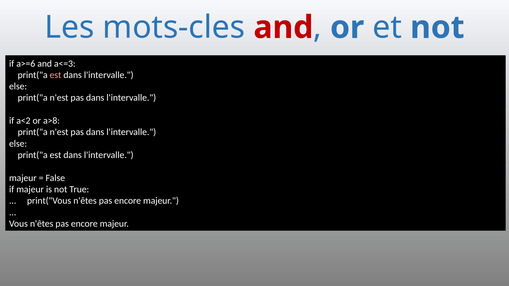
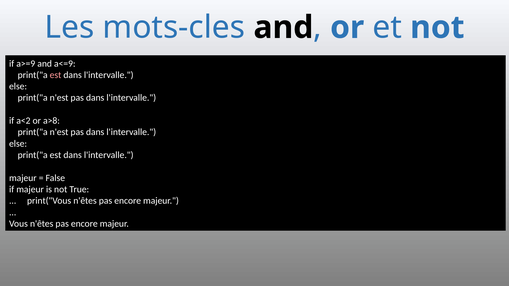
and at (283, 27) colour: red -> black
a>=6: a>=6 -> a>=9
a<=3: a<=3 -> a<=9
